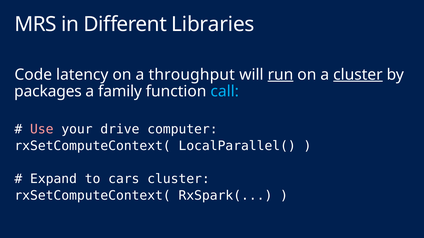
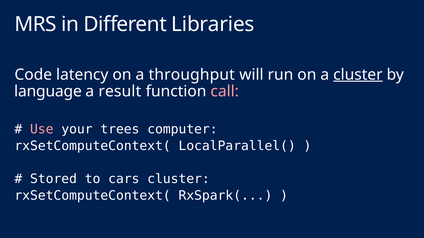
run underline: present -> none
packages: packages -> language
family: family -> result
call colour: light blue -> pink
drive: drive -> trees
Expand: Expand -> Stored
